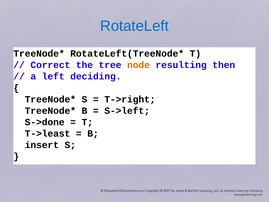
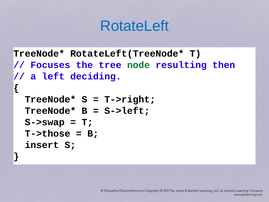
Correct: Correct -> Focuses
node colour: orange -> green
S->done: S->done -> S->swap
T->least: T->least -> T->those
